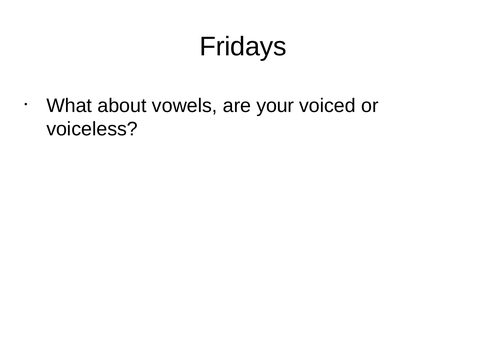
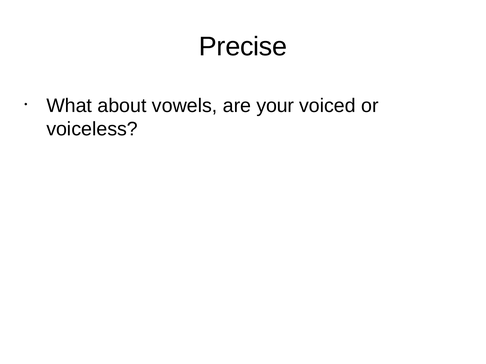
Fridays: Fridays -> Precise
